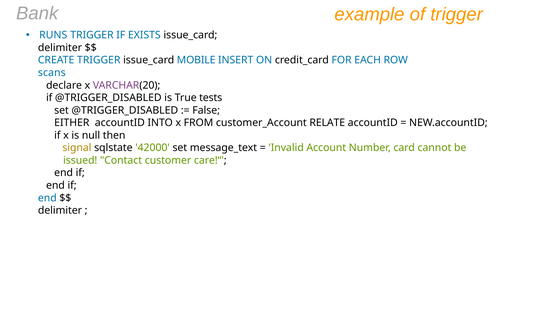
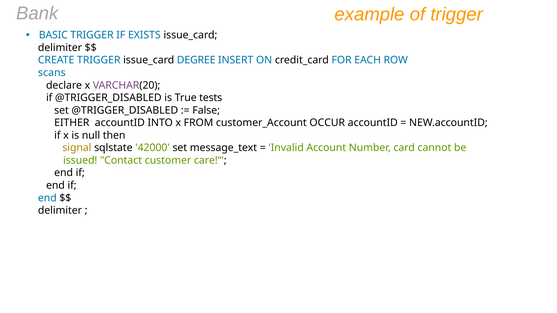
RUNS: RUNS -> BASIC
MOBILE: MOBILE -> DEGREE
RELATE: RELATE -> OCCUR
